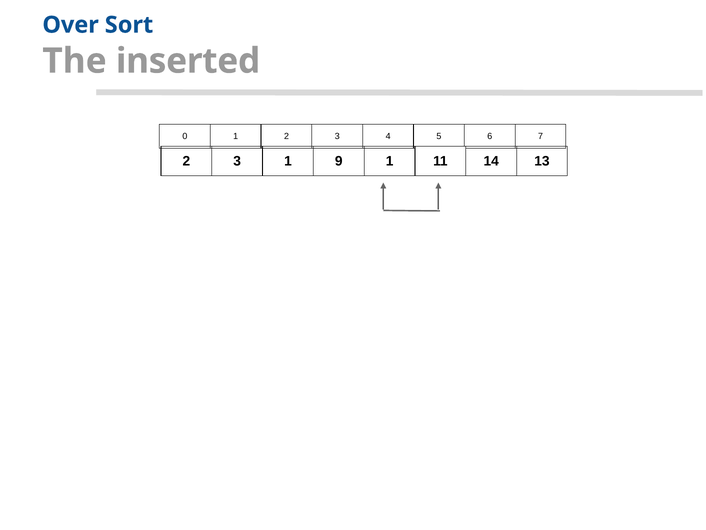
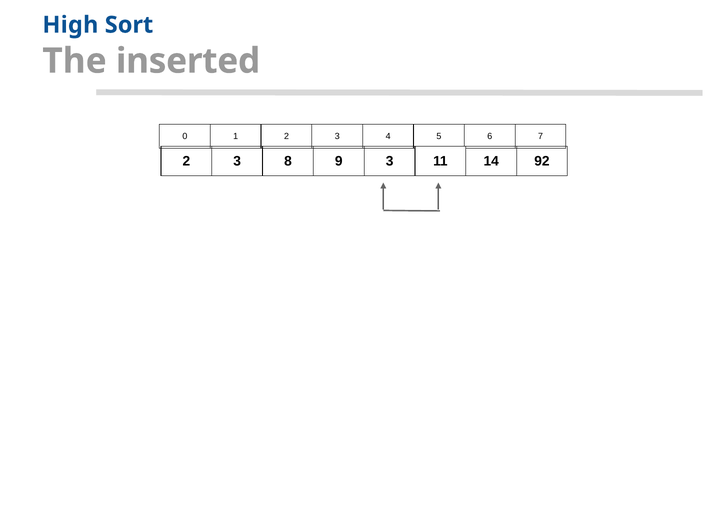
Over: Over -> High
3 1: 1 -> 8
9 1: 1 -> 3
13: 13 -> 92
